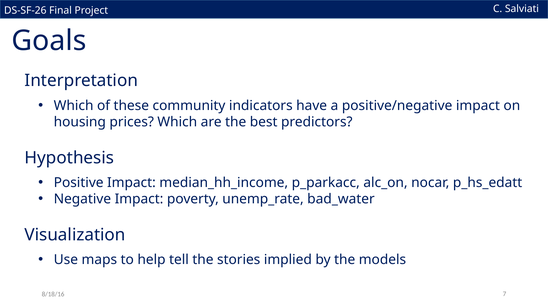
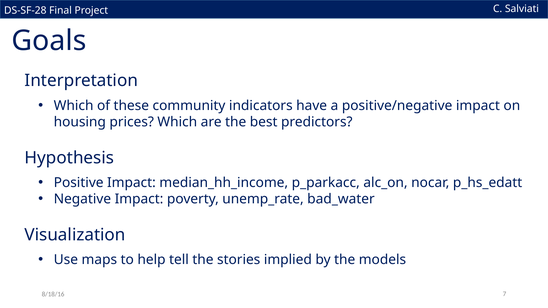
DS-SF-26: DS-SF-26 -> DS-SF-28
